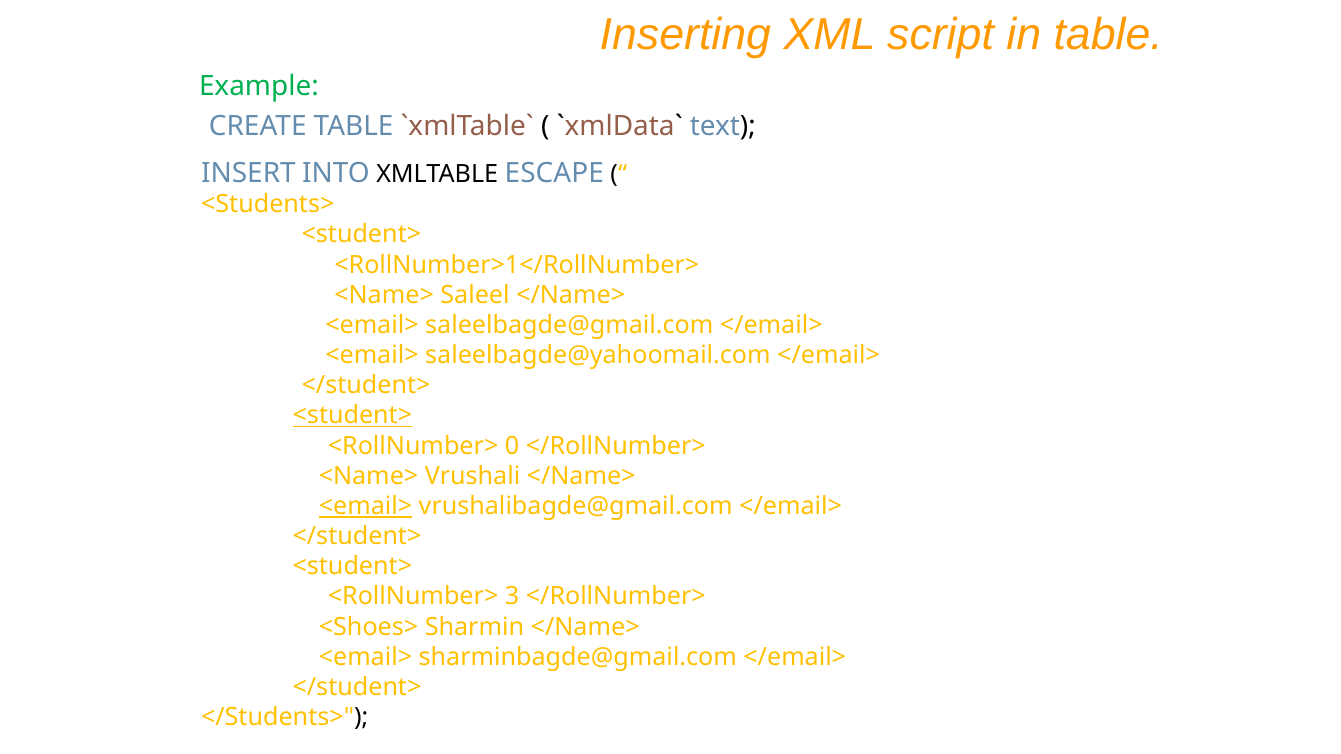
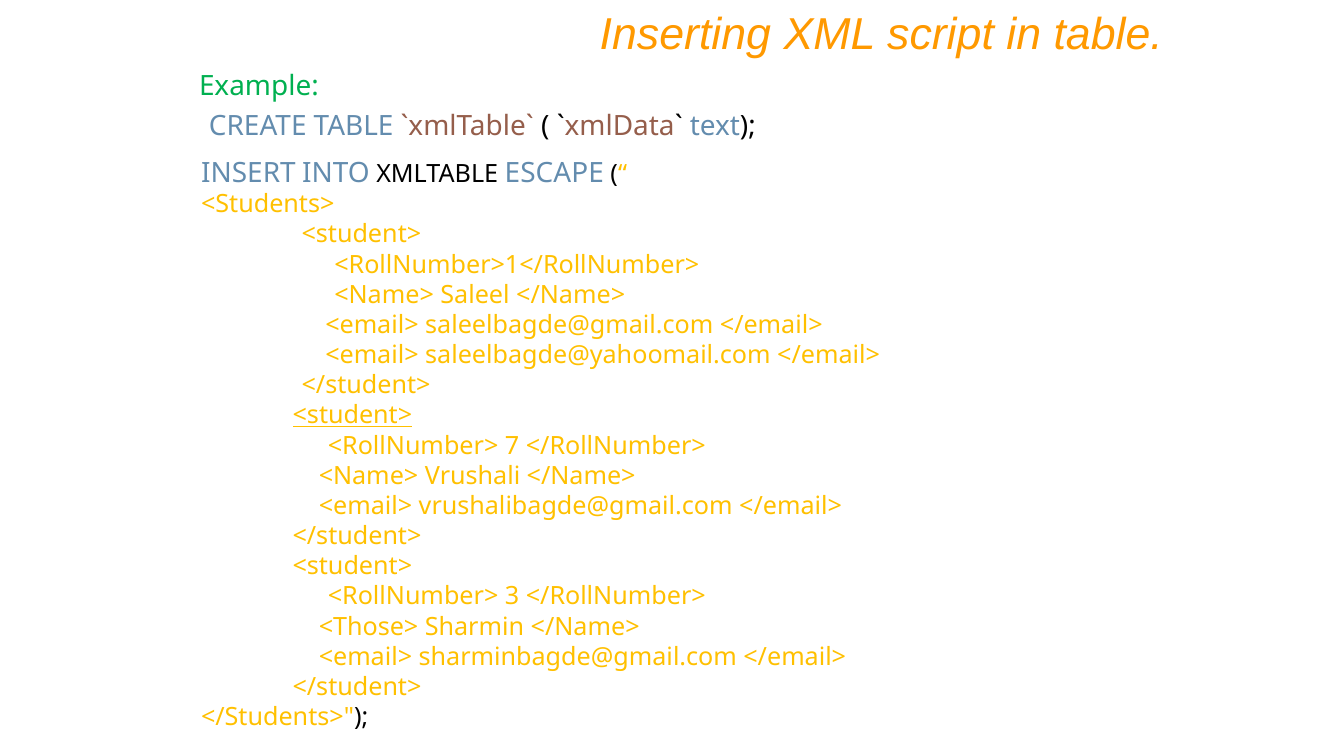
0: 0 -> 7
<email> at (366, 506) underline: present -> none
<Shoes>: <Shoes> -> <Those>
